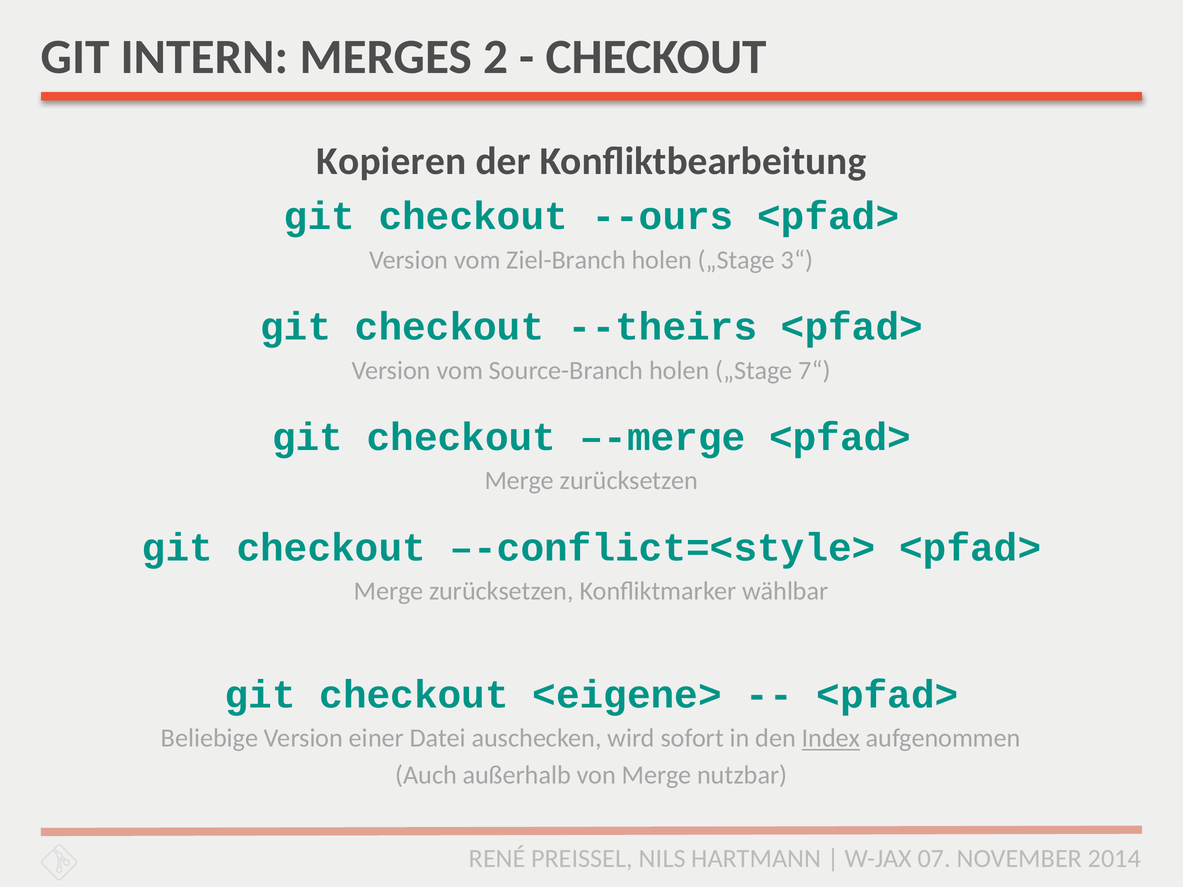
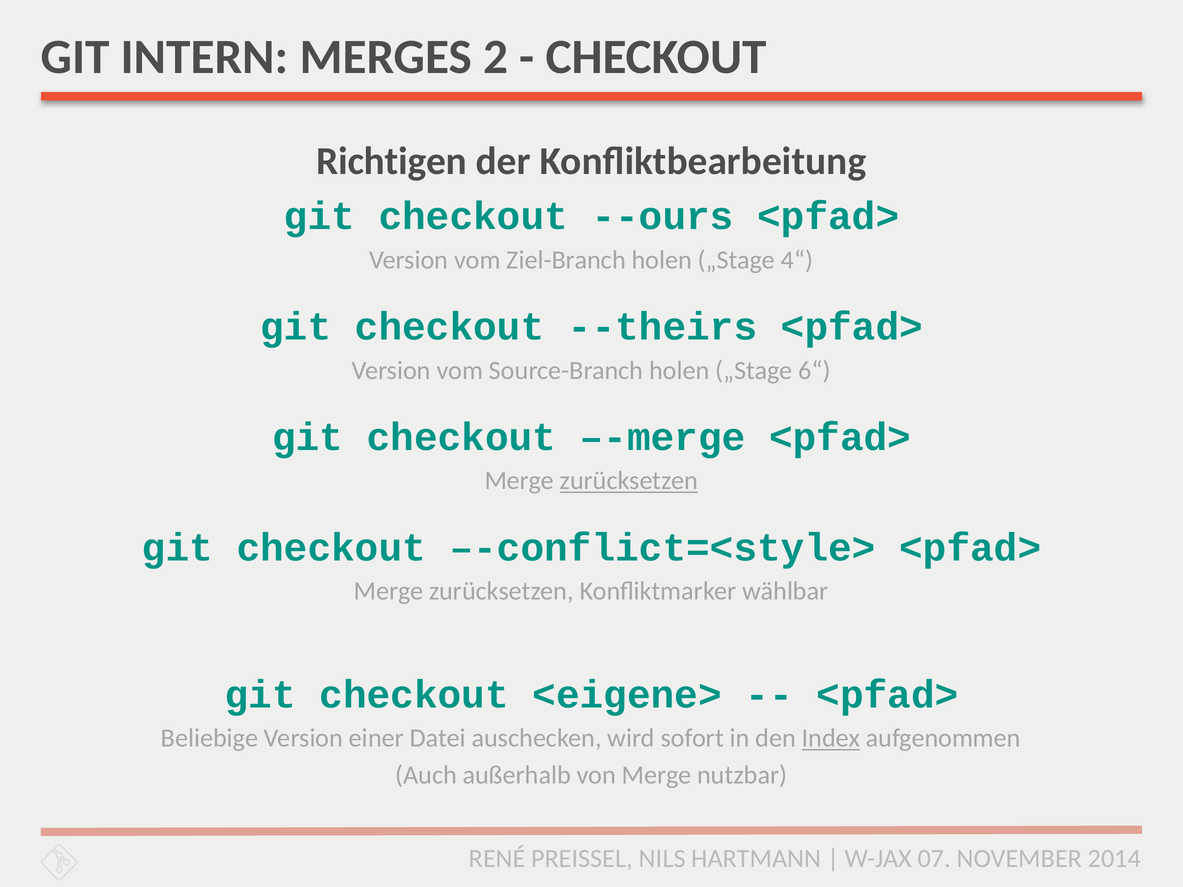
Kopieren: Kopieren -> Richtigen
3“: 3“ -> 4“
7“: 7“ -> 6“
zurücksetzen at (629, 481) underline: none -> present
